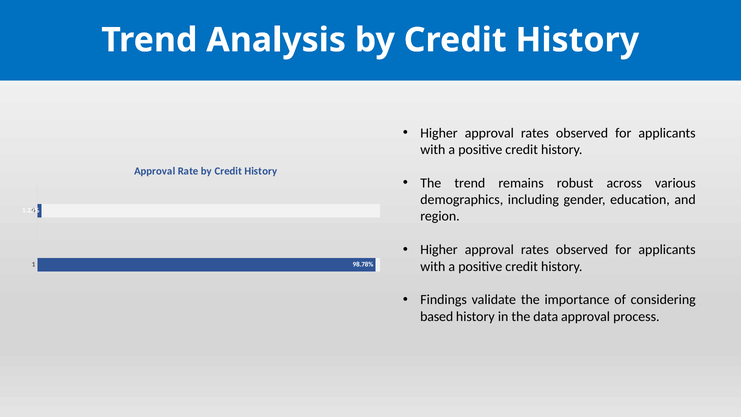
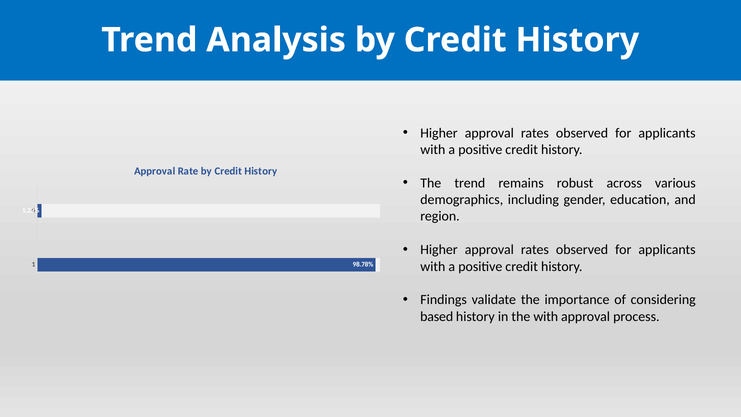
the data: data -> with
